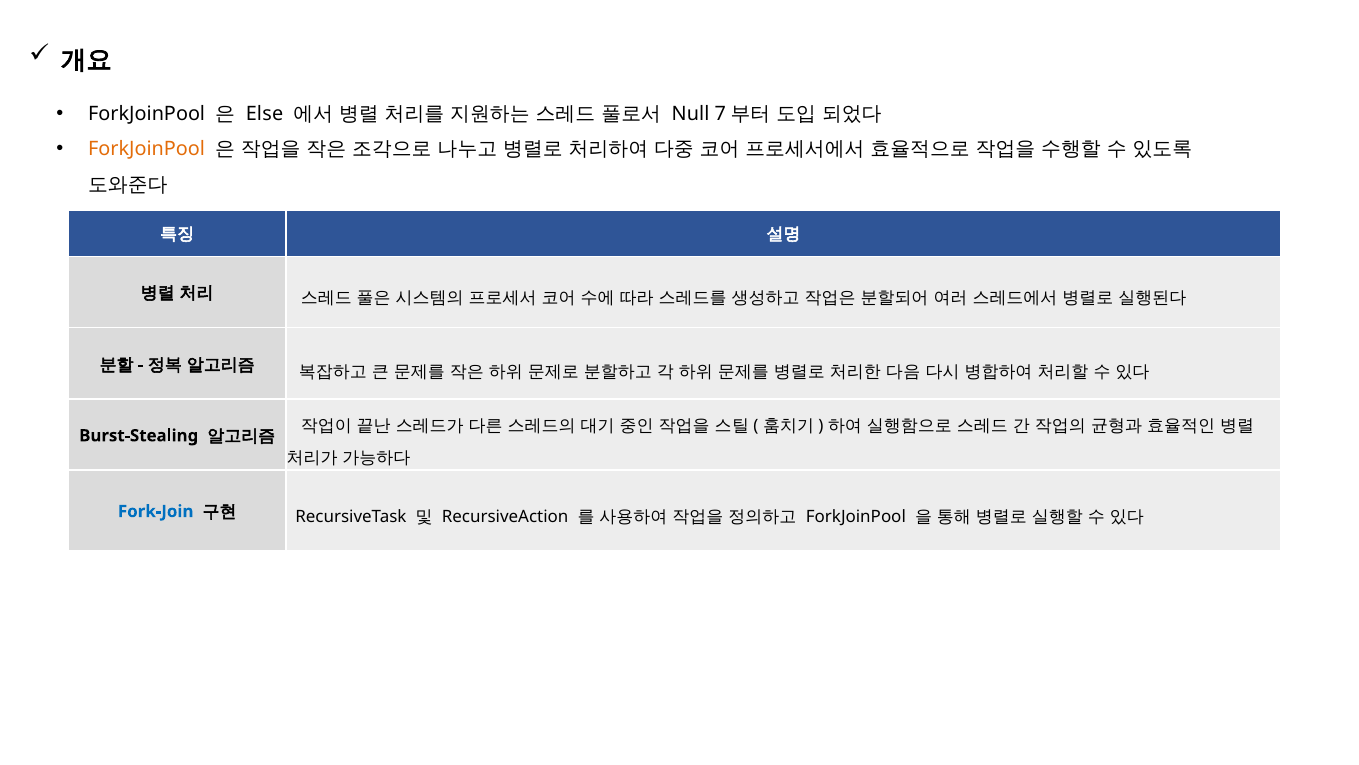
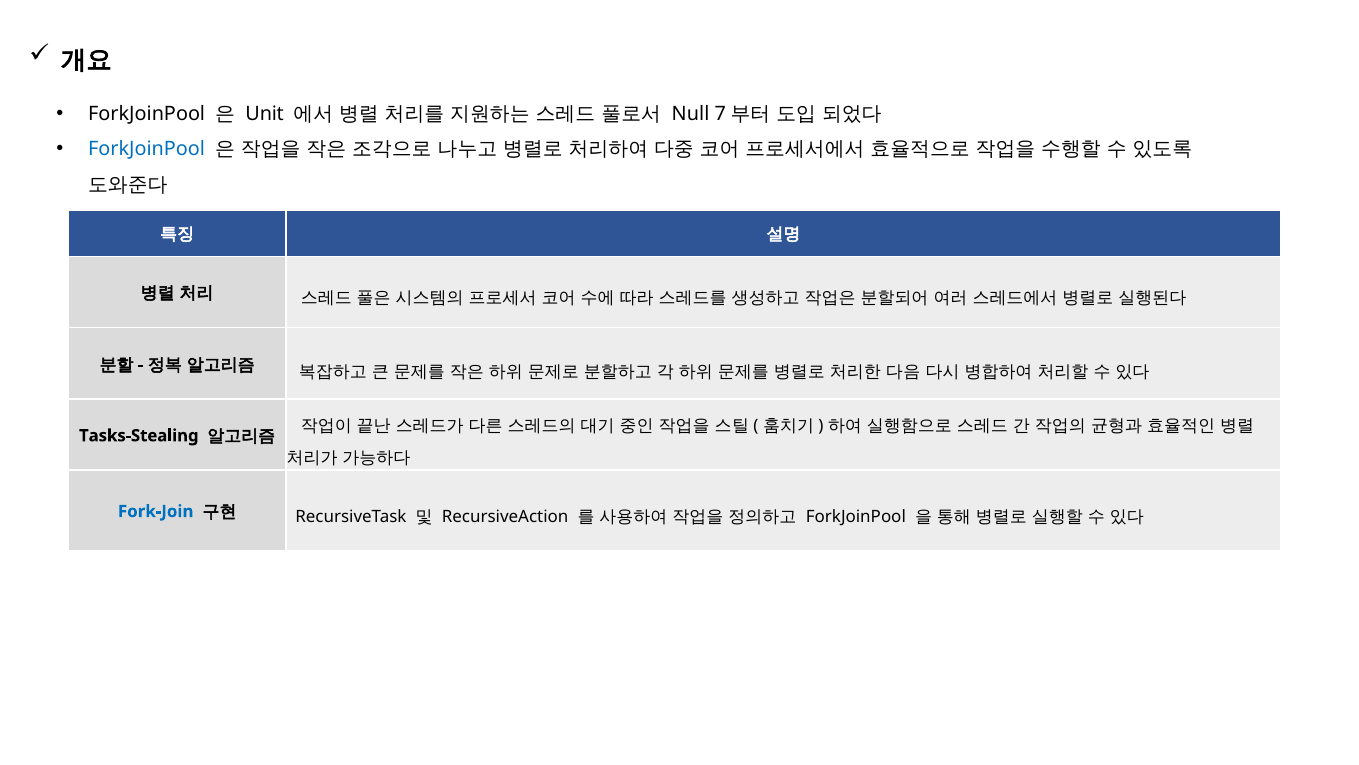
Else: Else -> Unit
ForkJoinPool at (147, 149) colour: orange -> blue
Burst-Stealing: Burst-Stealing -> Tasks-Stealing
